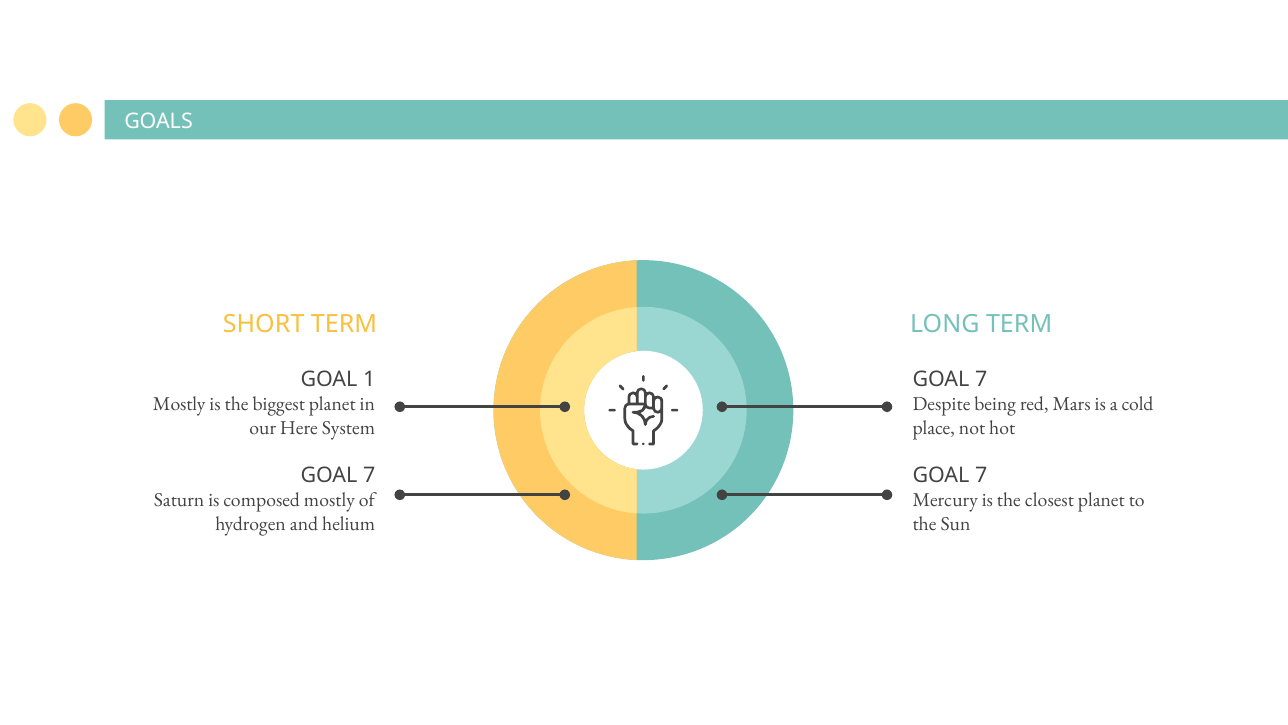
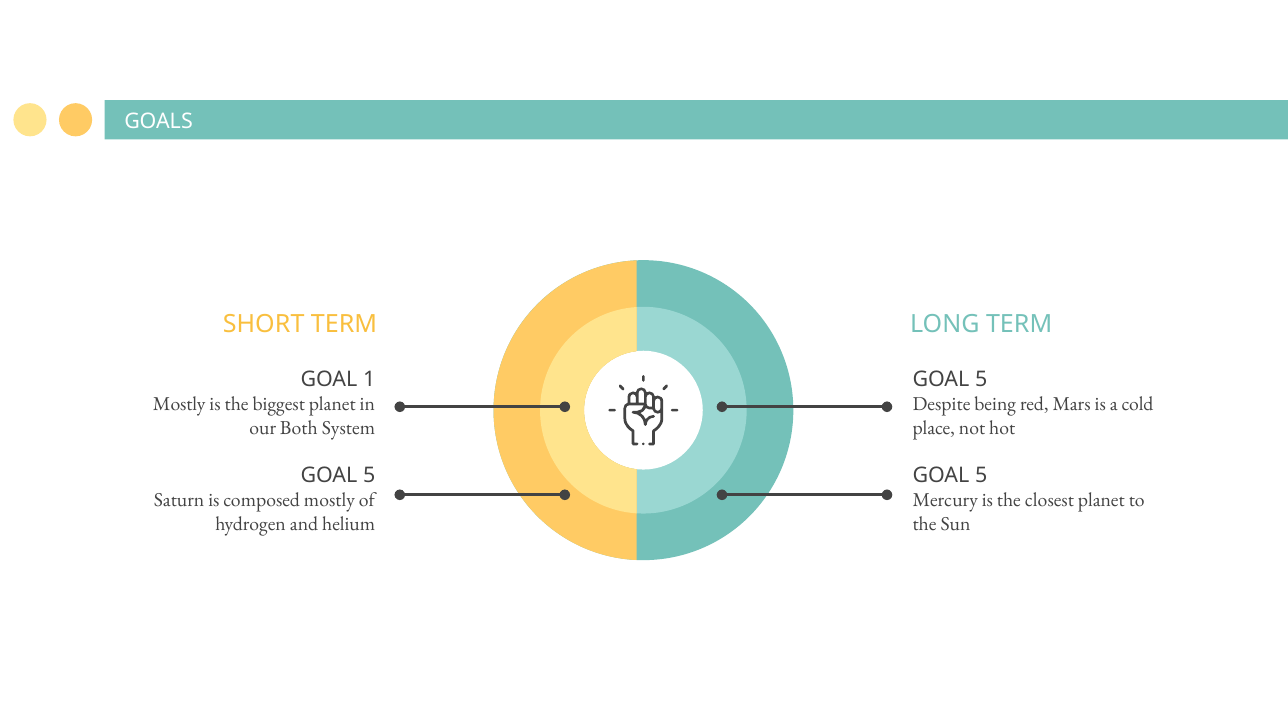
7 at (981, 379): 7 -> 5
Here: Here -> Both
7 at (369, 475): 7 -> 5
7 at (981, 475): 7 -> 5
